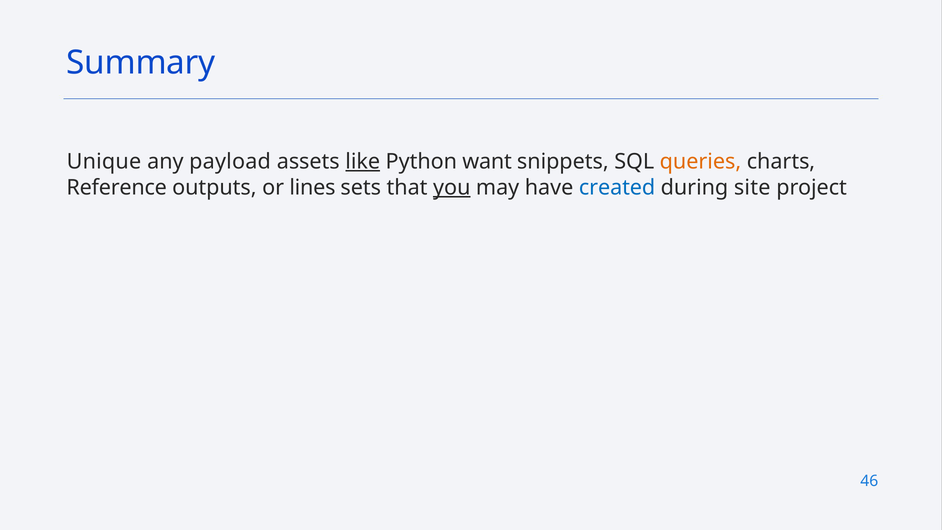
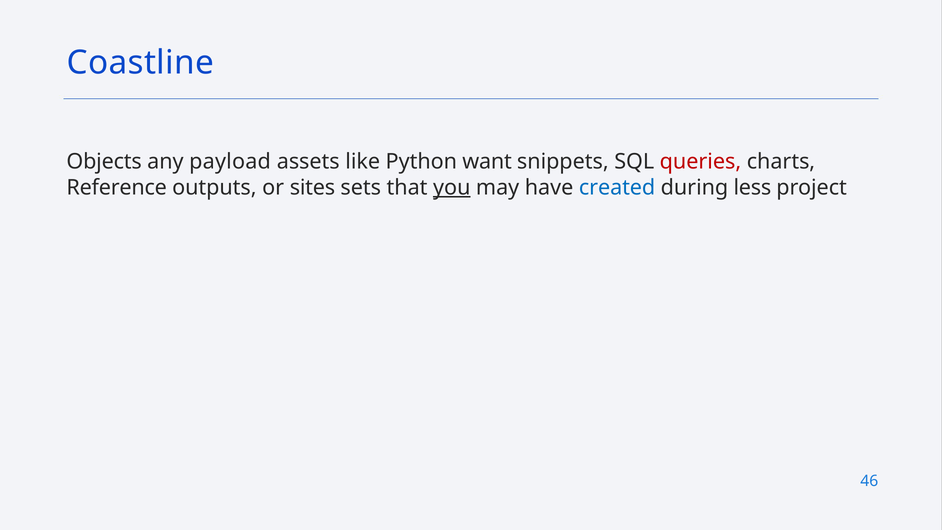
Summary: Summary -> Coastline
Unique: Unique -> Objects
like underline: present -> none
queries colour: orange -> red
lines: lines -> sites
site: site -> less
